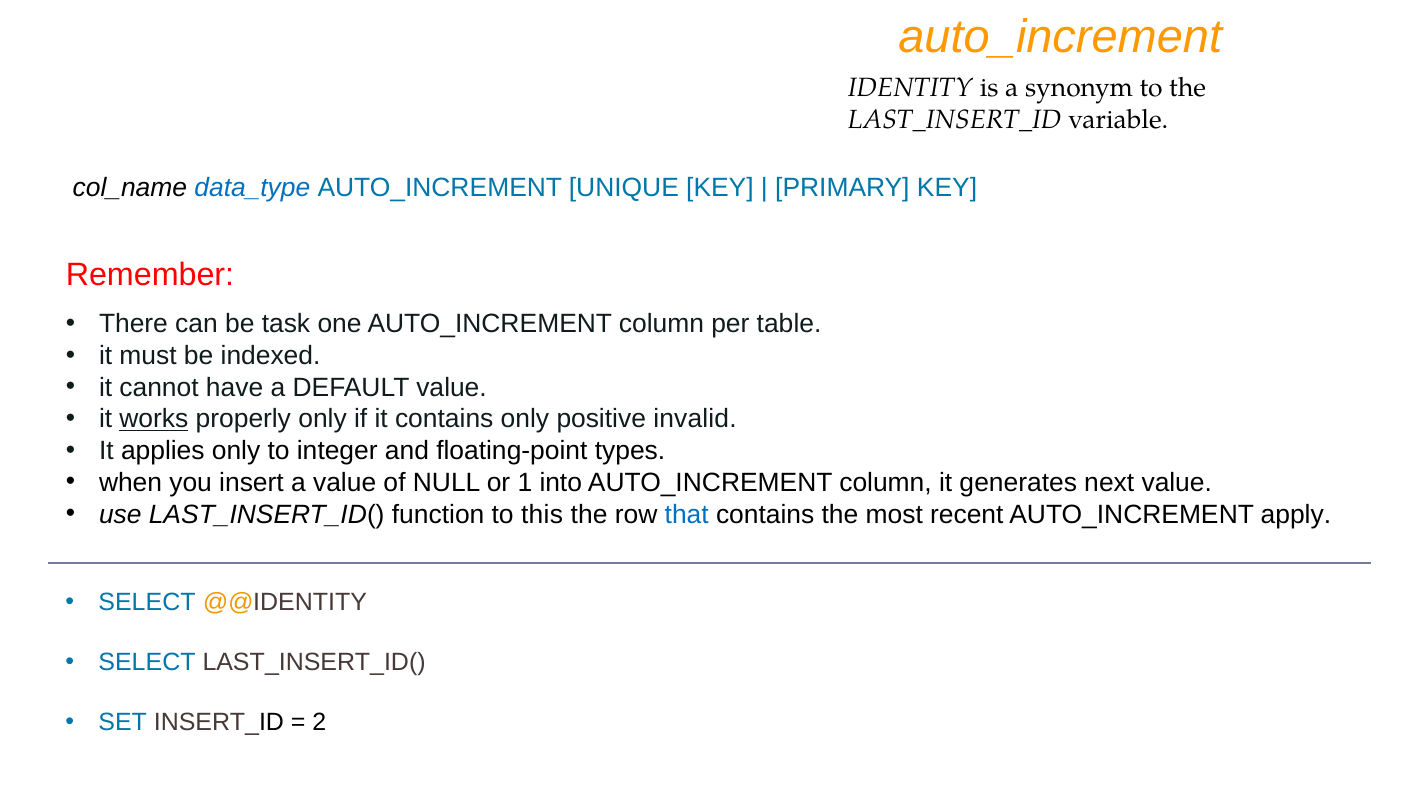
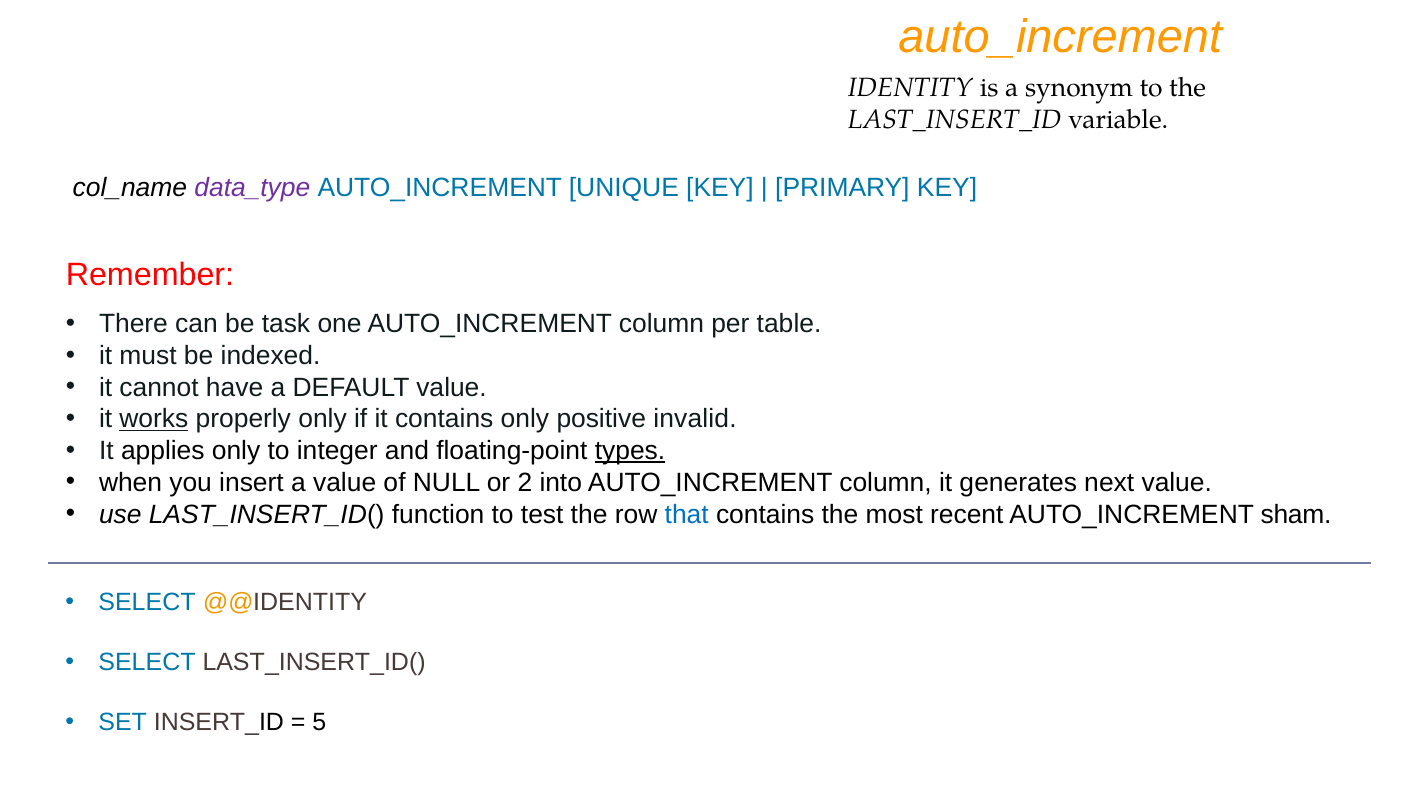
data_type colour: blue -> purple
types underline: none -> present
1: 1 -> 2
this: this -> test
apply: apply -> sham
2: 2 -> 5
